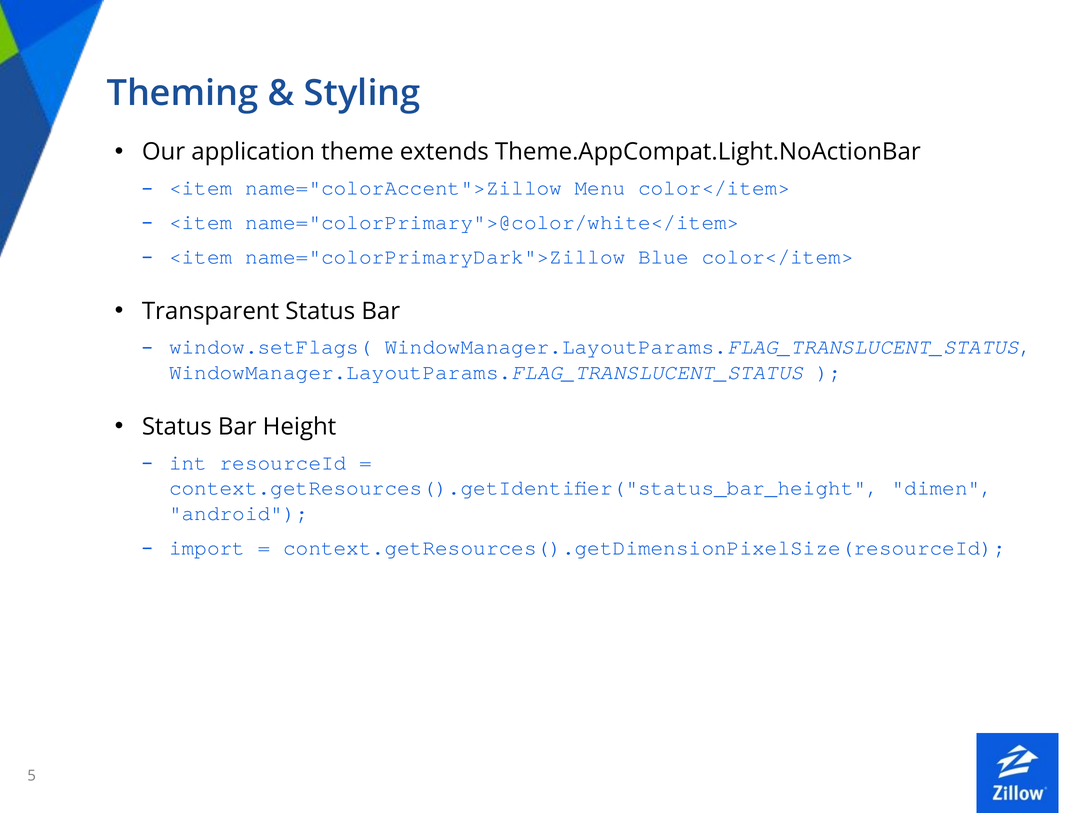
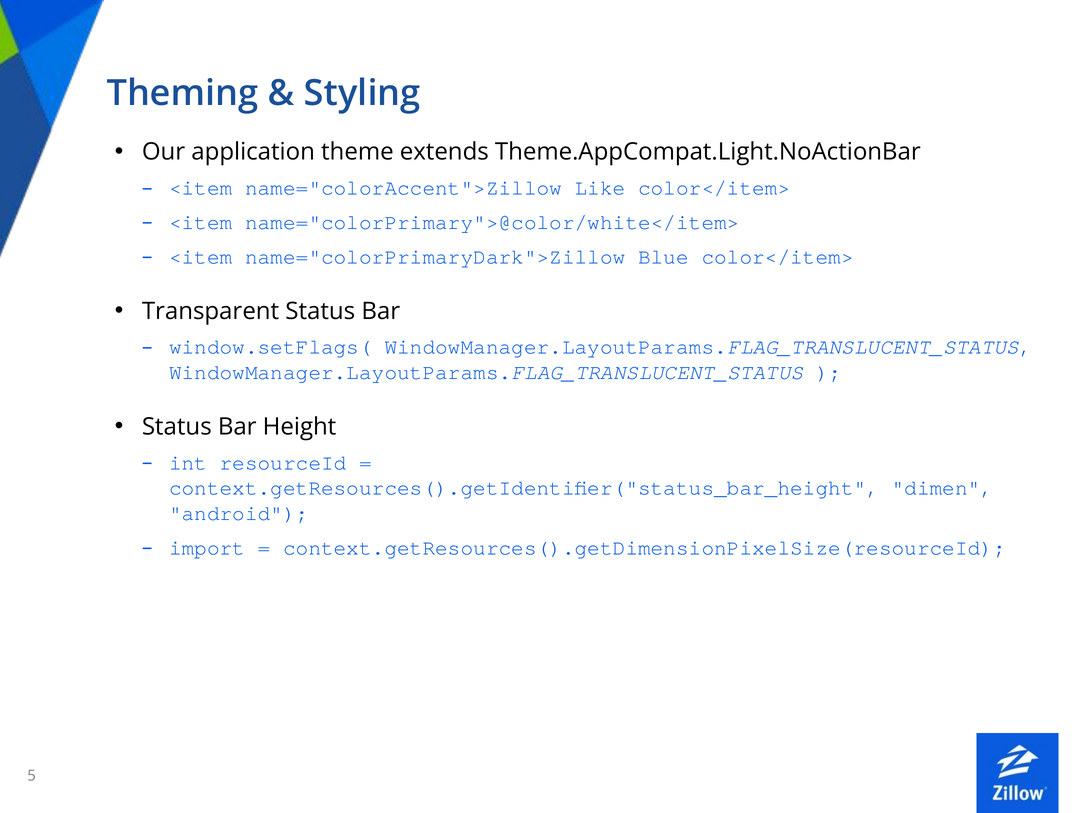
Menu: Menu -> Like
